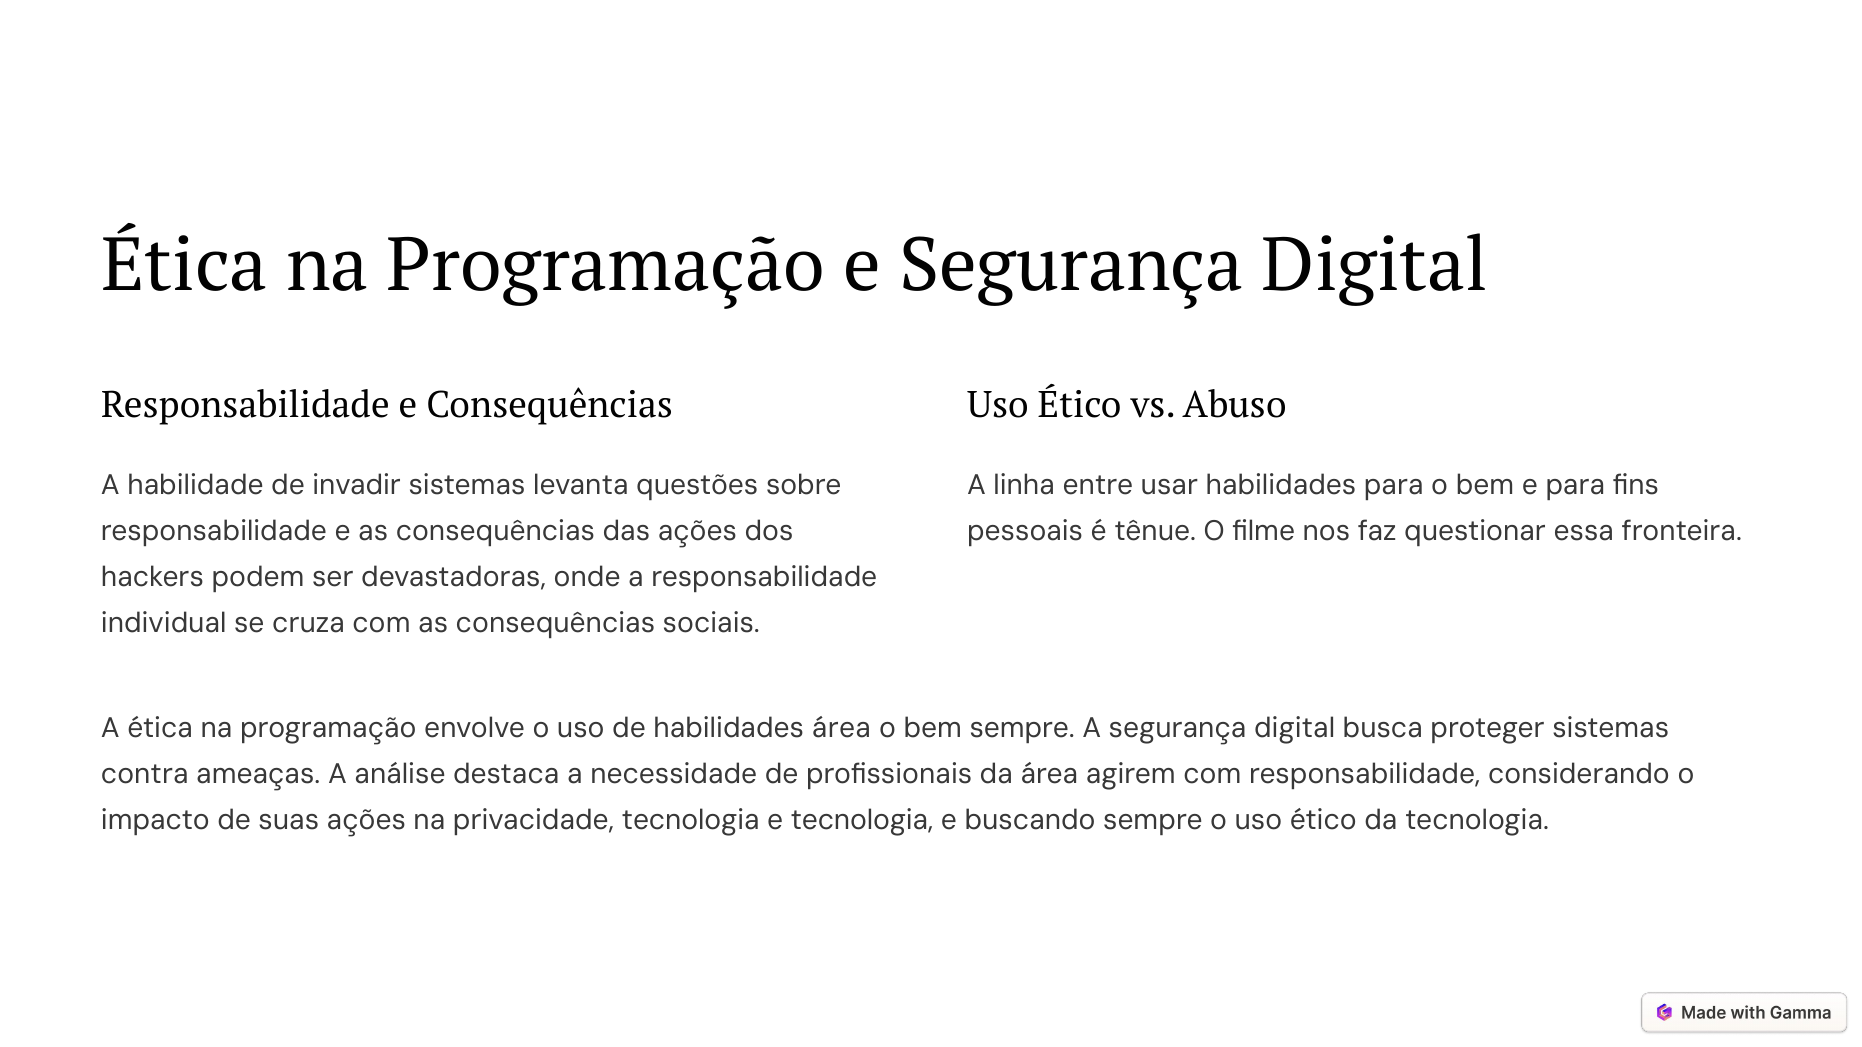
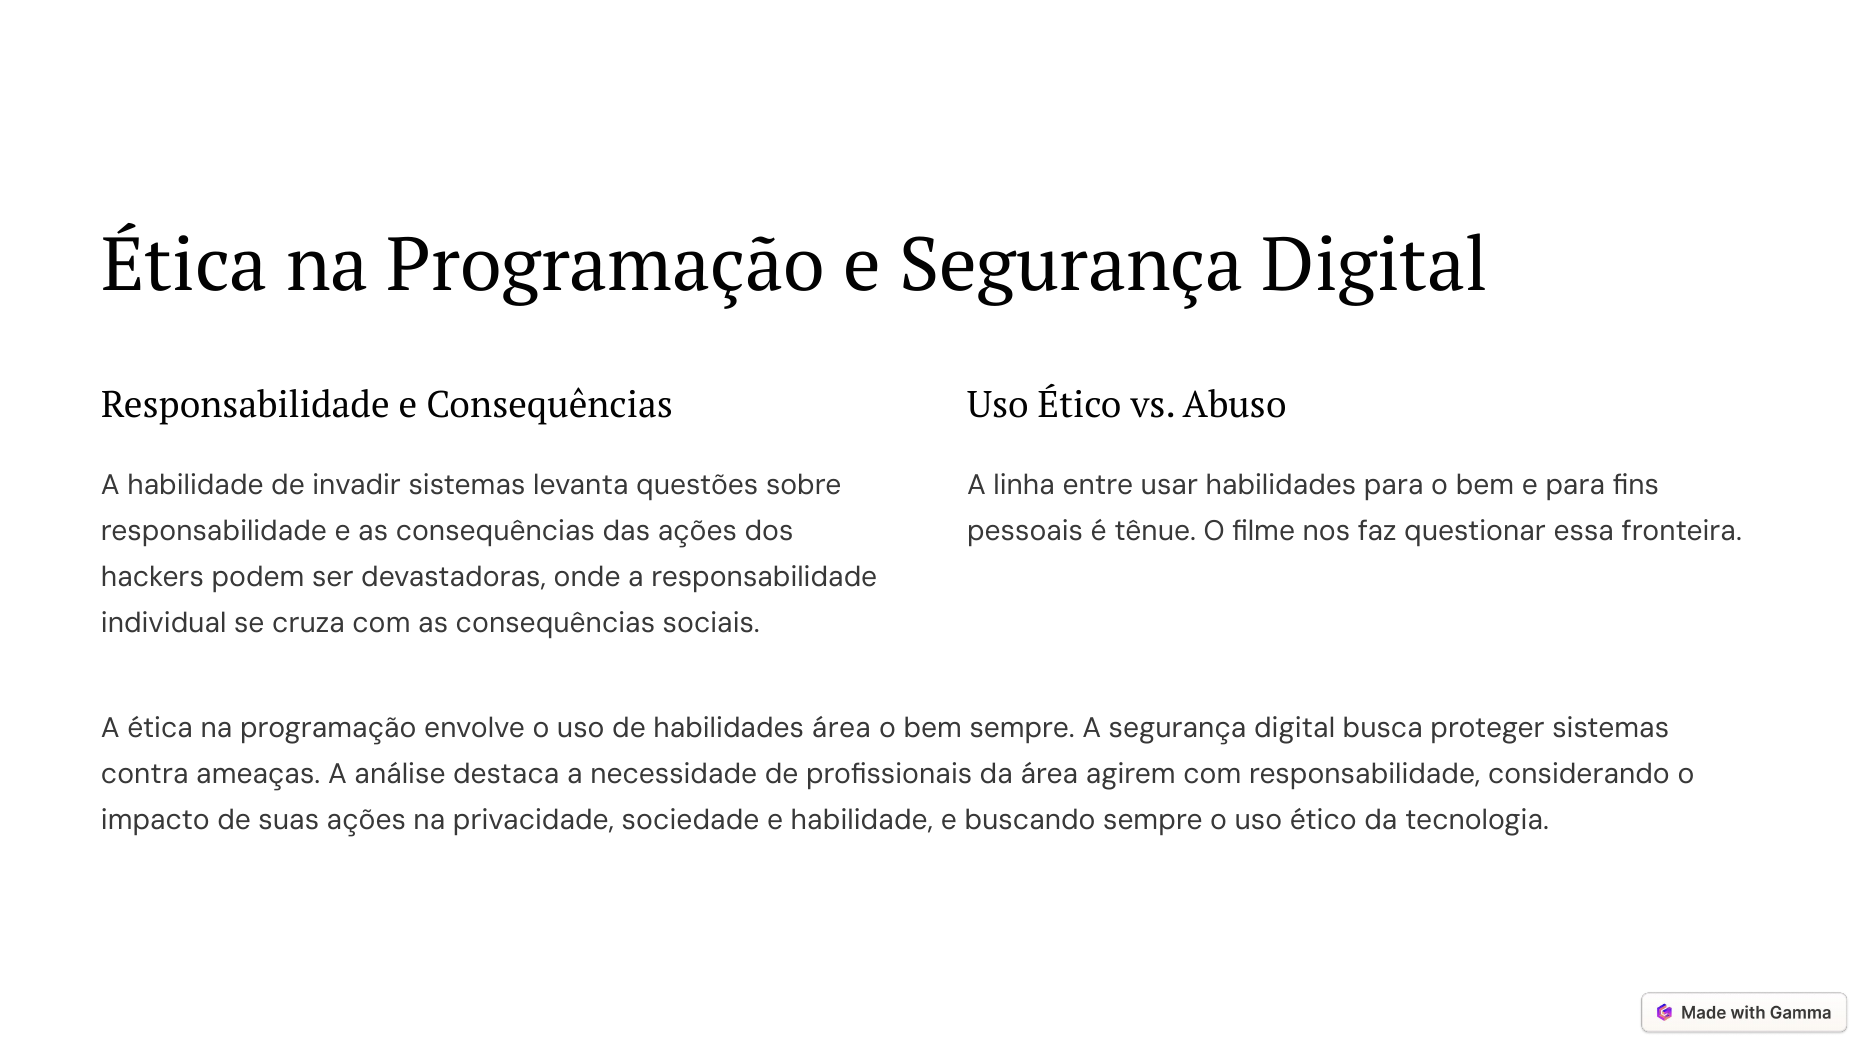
privacidade tecnologia: tecnologia -> sociedade
e tecnologia: tecnologia -> habilidade
